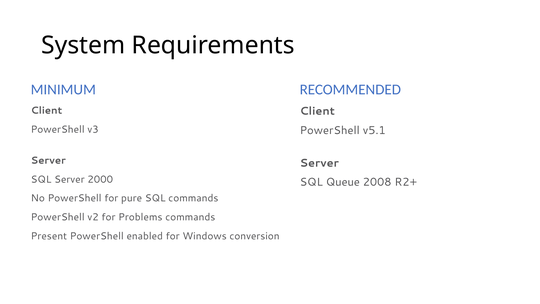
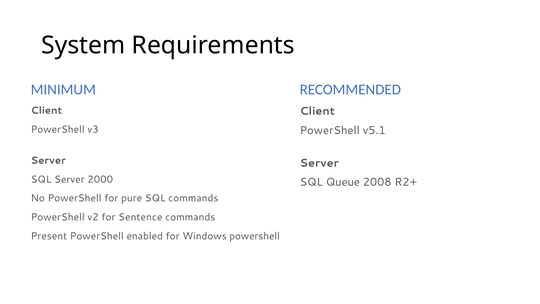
Problems: Problems -> Sentence
Windows conversion: conversion -> powershell
